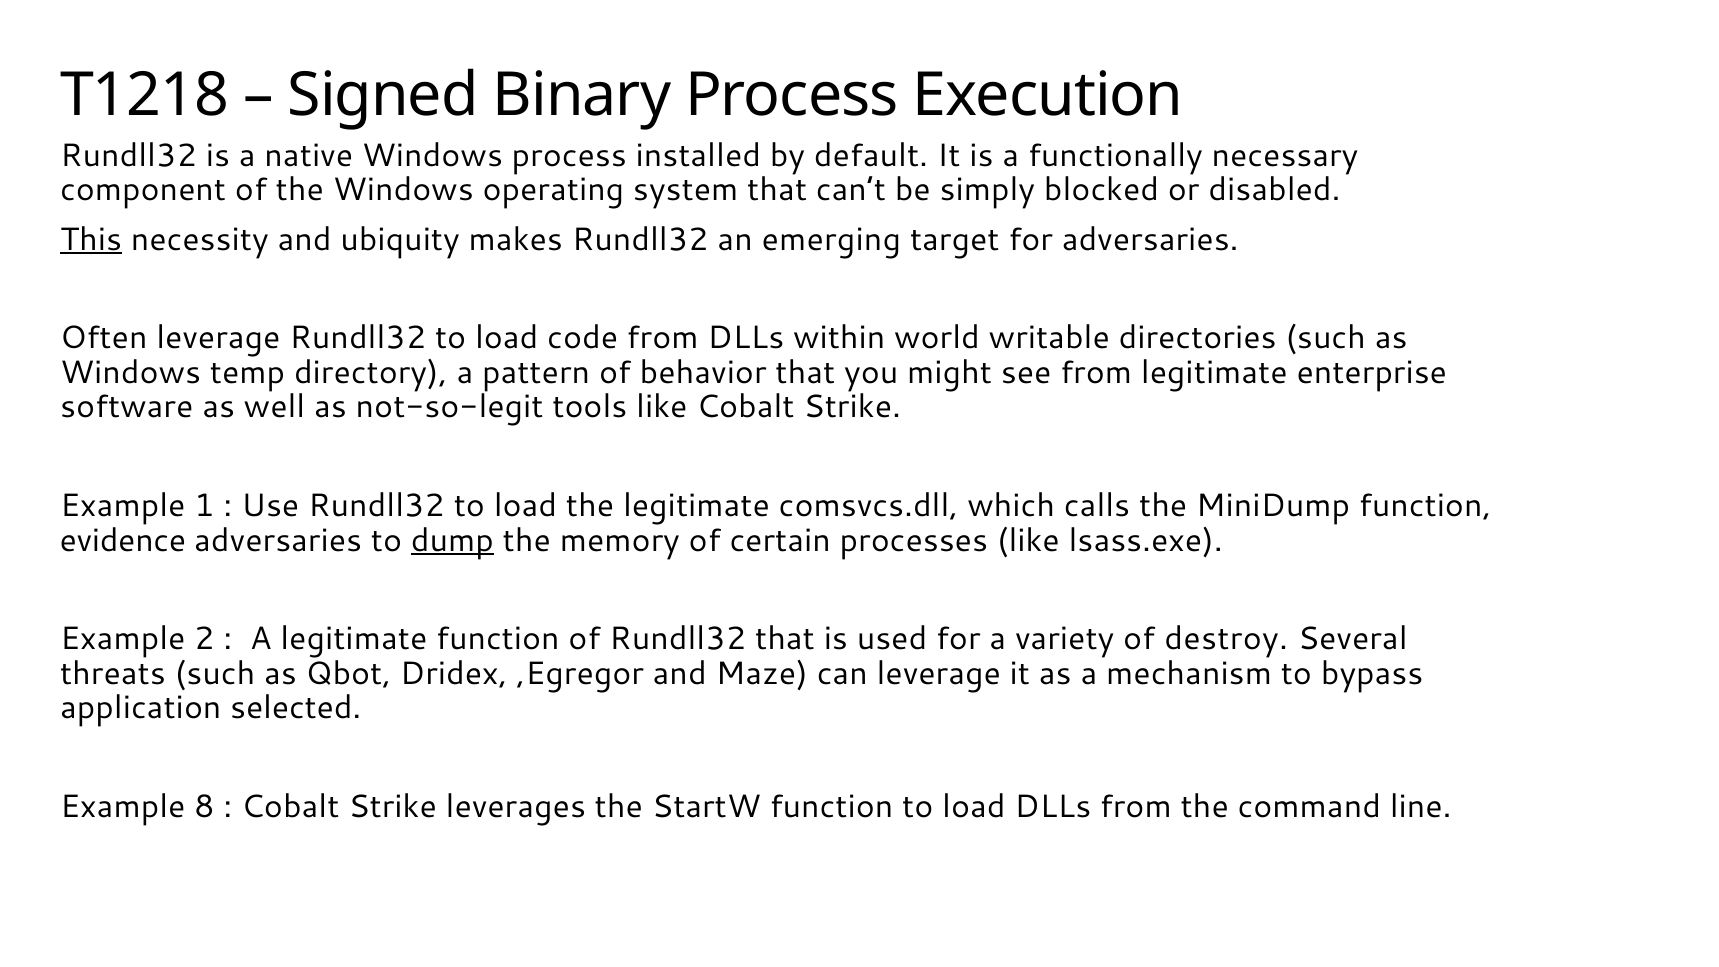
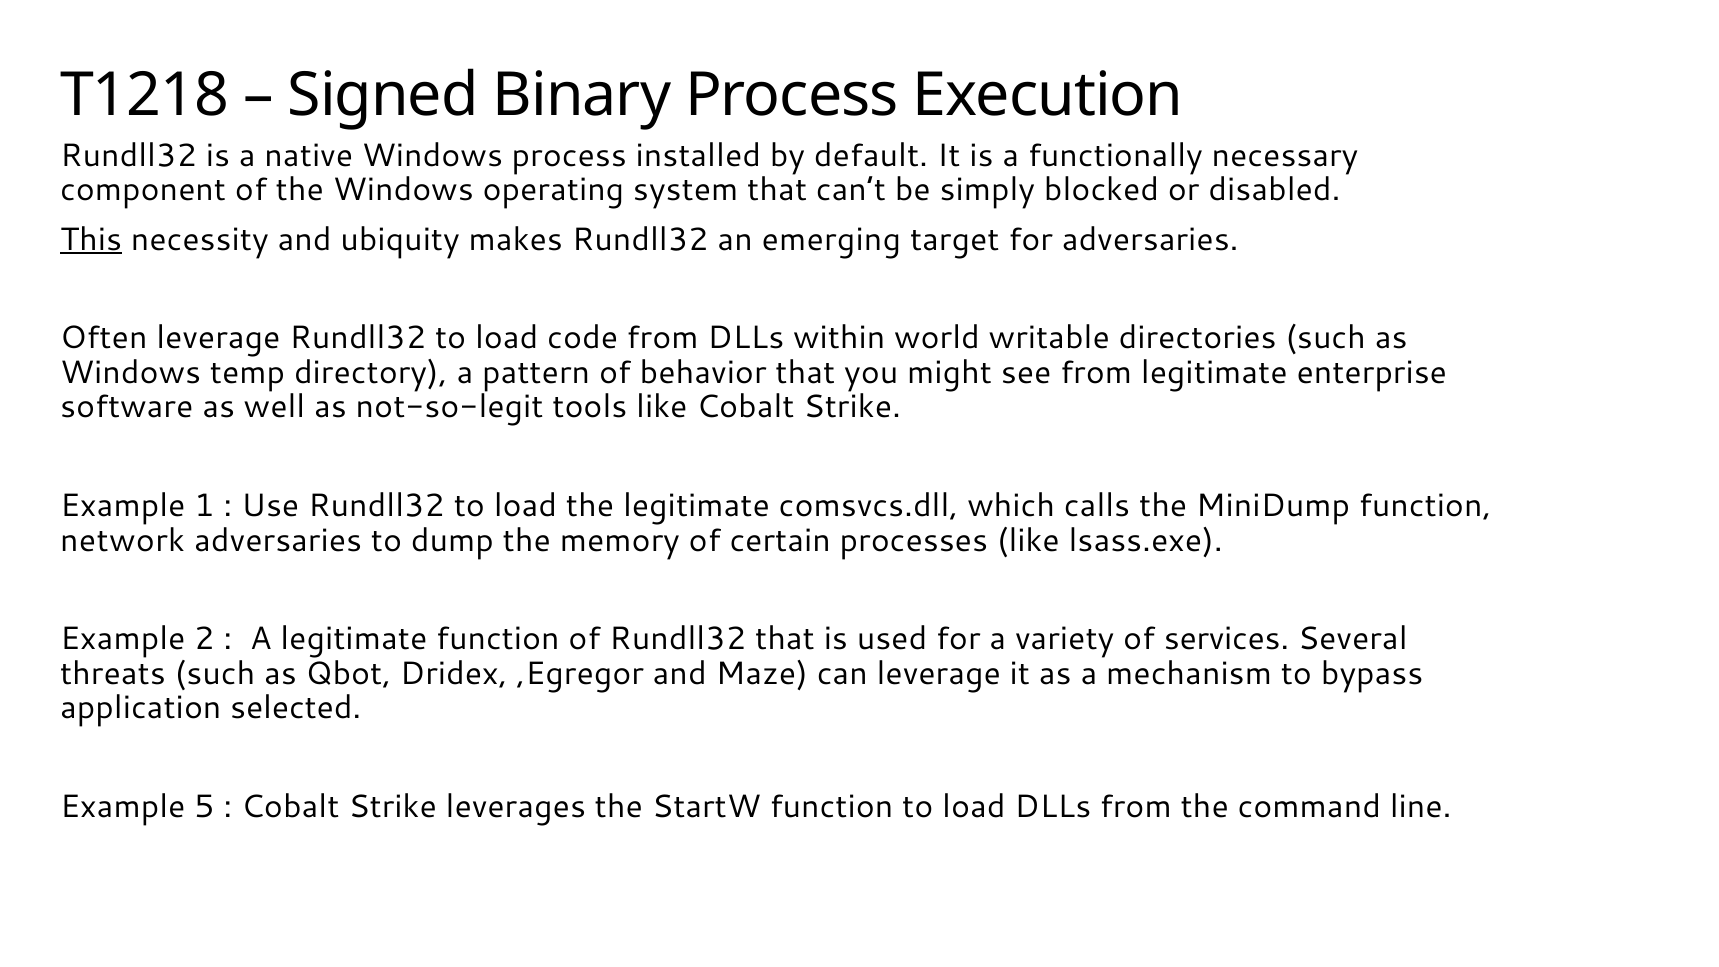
evidence: evidence -> network
dump underline: present -> none
destroy: destroy -> services
8: 8 -> 5
